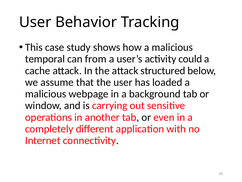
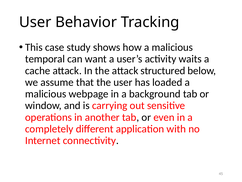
from: from -> want
could: could -> waits
